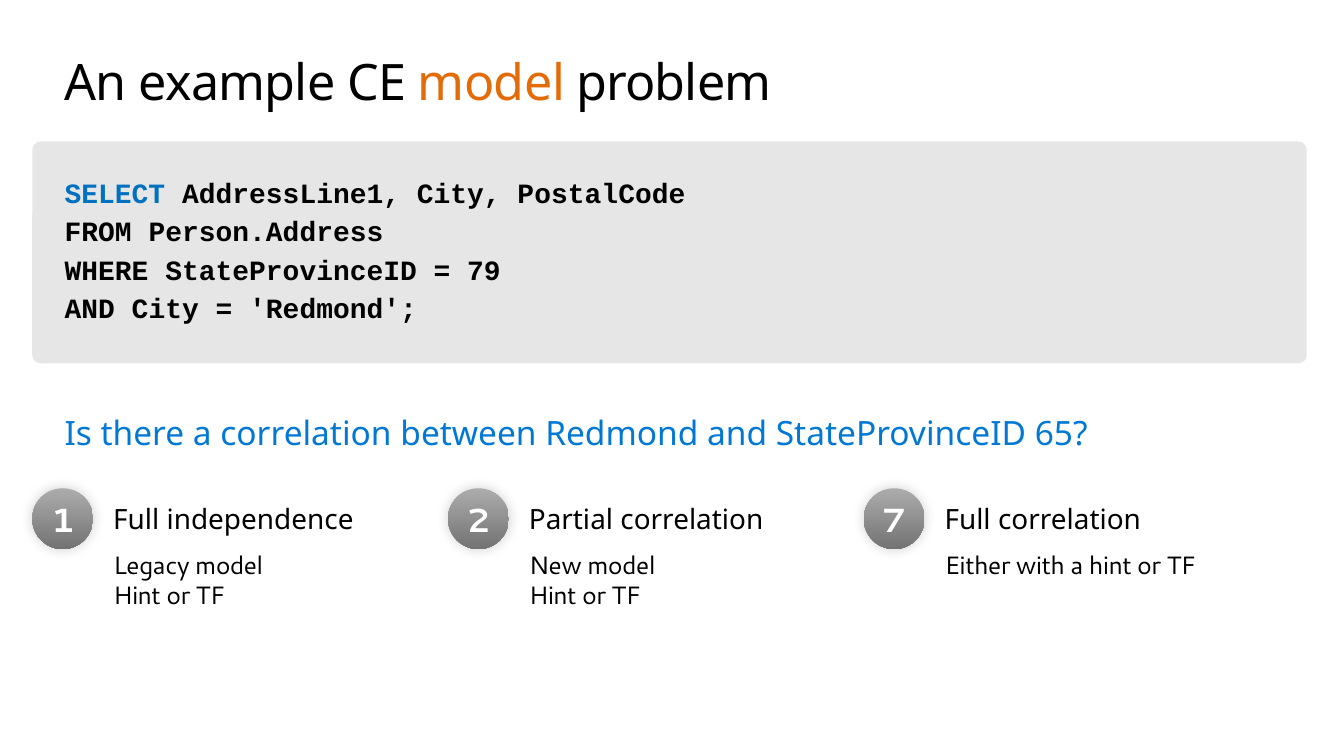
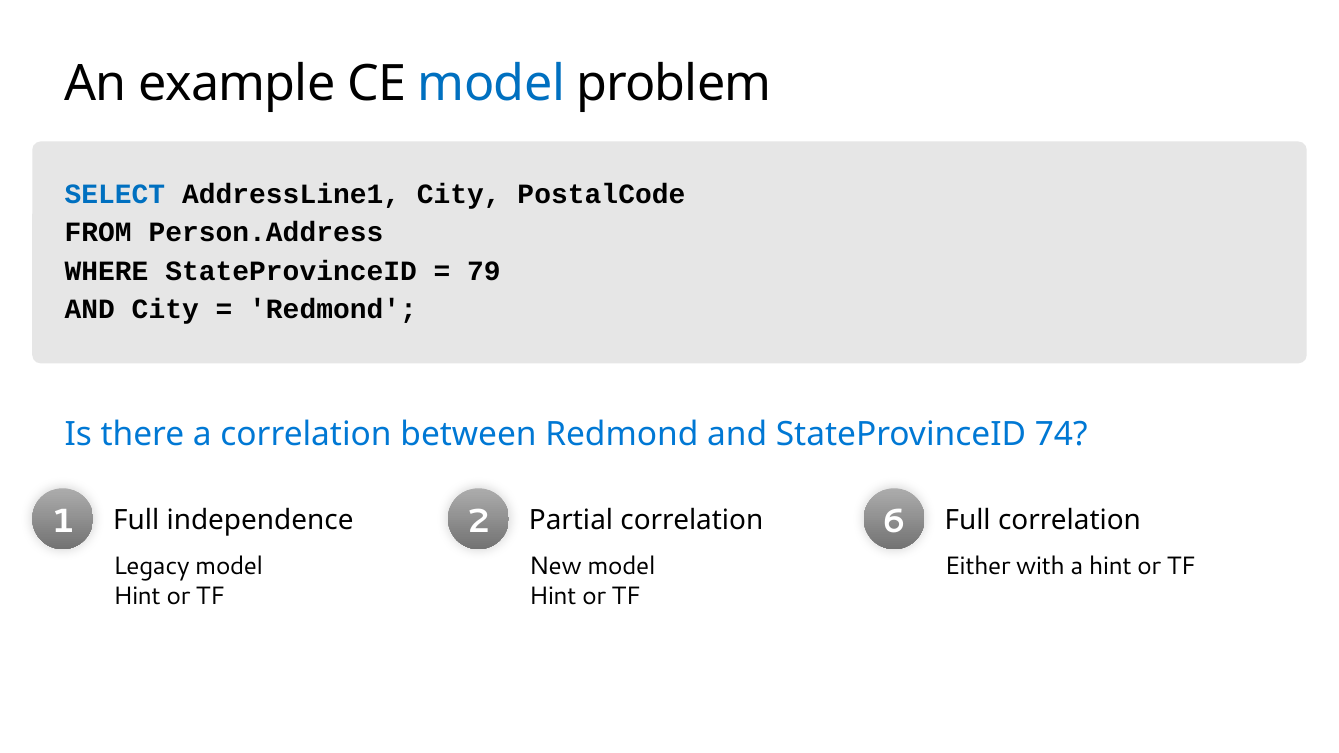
model at (491, 84) colour: orange -> blue
65: 65 -> 74
7: 7 -> 6
